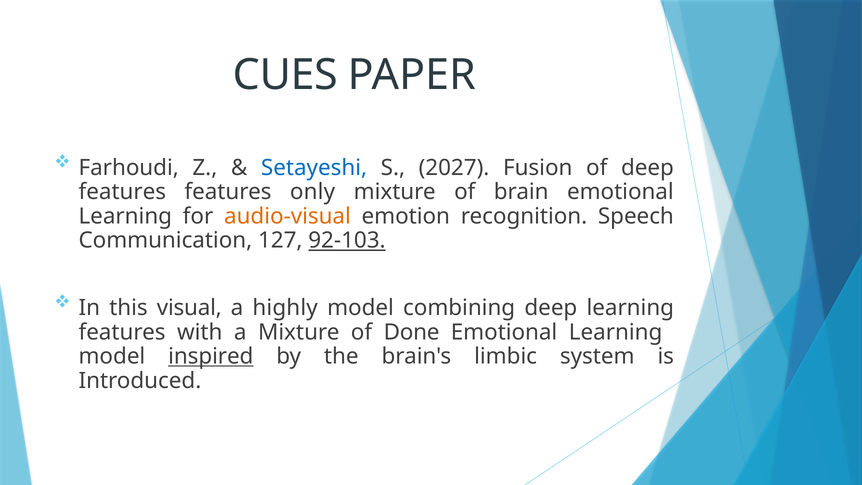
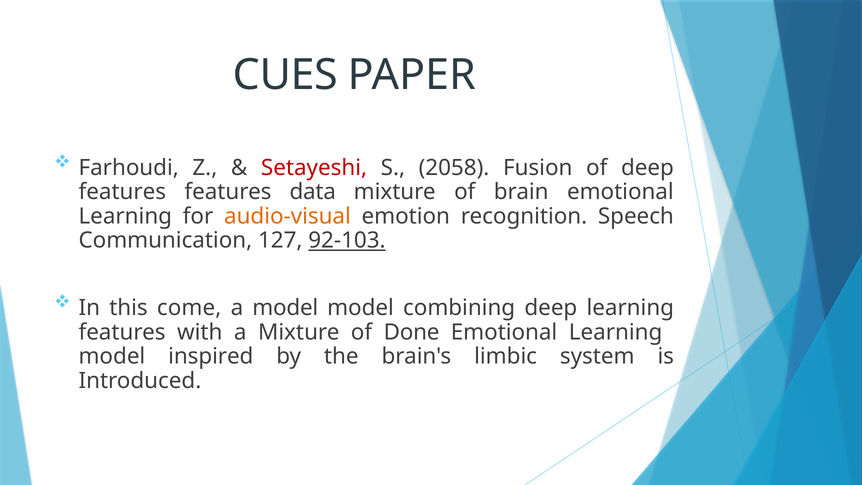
Setayeshi colour: blue -> red
2027: 2027 -> 2058
only: only -> data
visual: visual -> come
a highly: highly -> model
inspired underline: present -> none
